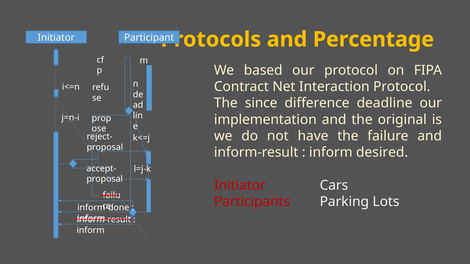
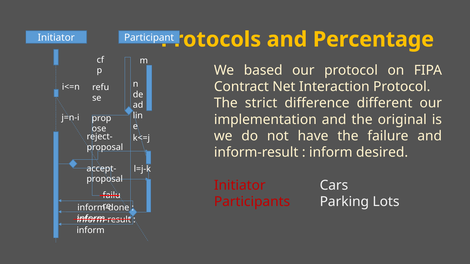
since: since -> strict
deadline: deadline -> different
